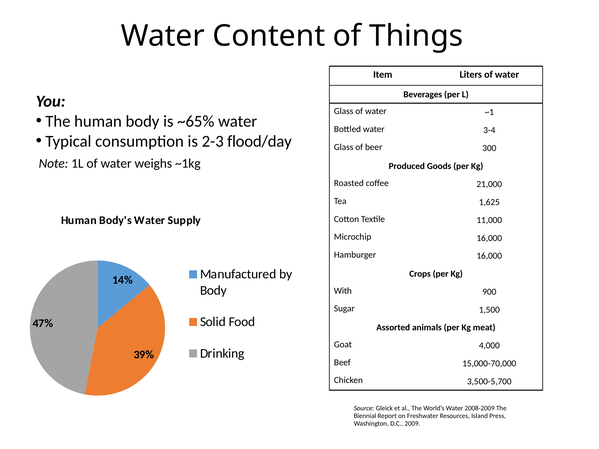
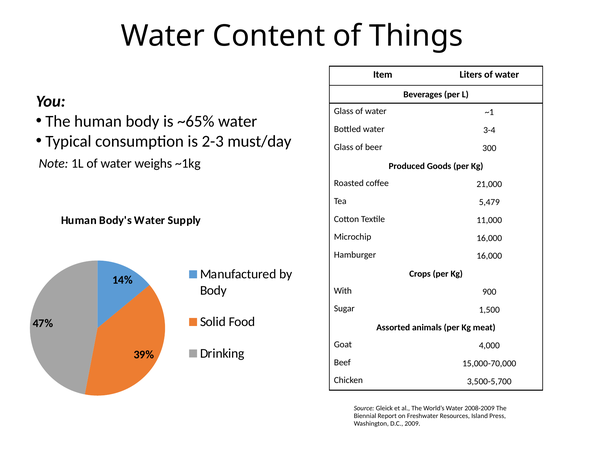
flood/day: flood/day -> must/day
1,625: 1,625 -> 5,479
